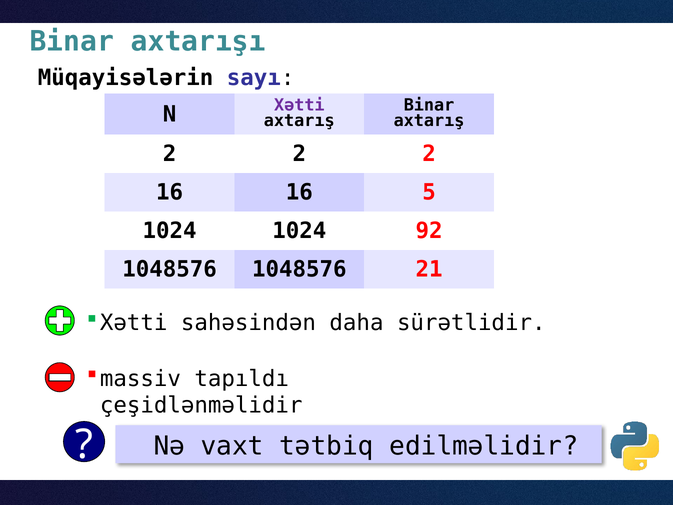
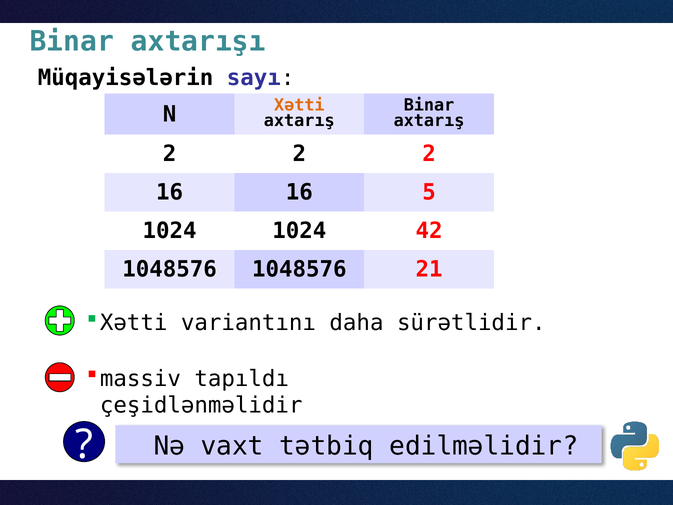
Xətti at (299, 105) colour: purple -> orange
92: 92 -> 42
sahəsindən: sahəsindən -> variantını
